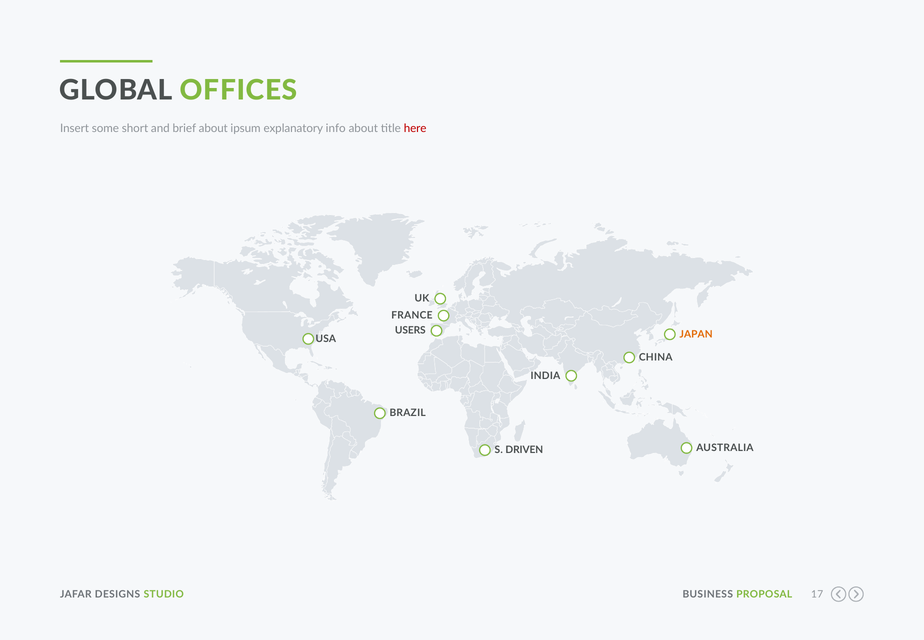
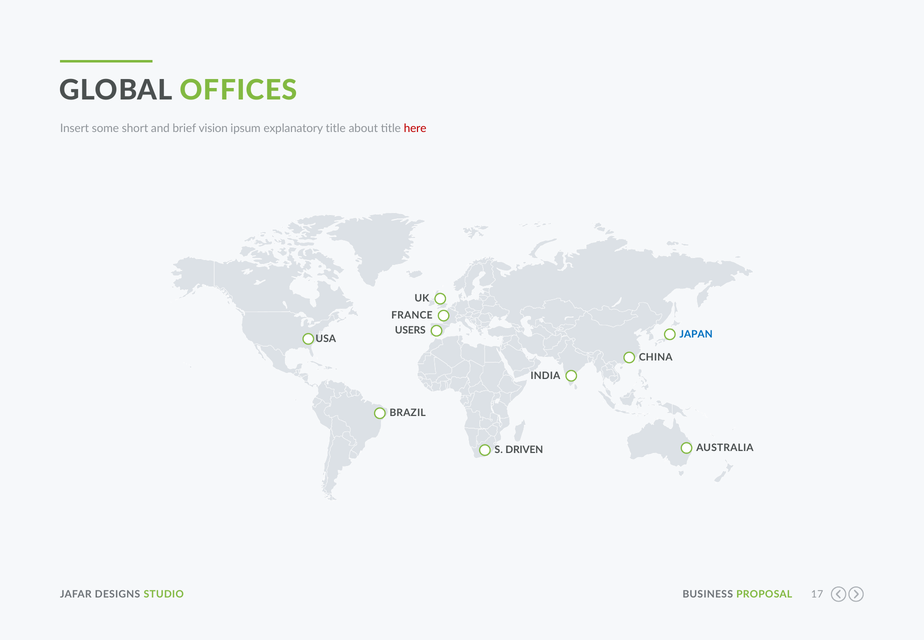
brief about: about -> vision
explanatory info: info -> title
JAPAN colour: orange -> blue
